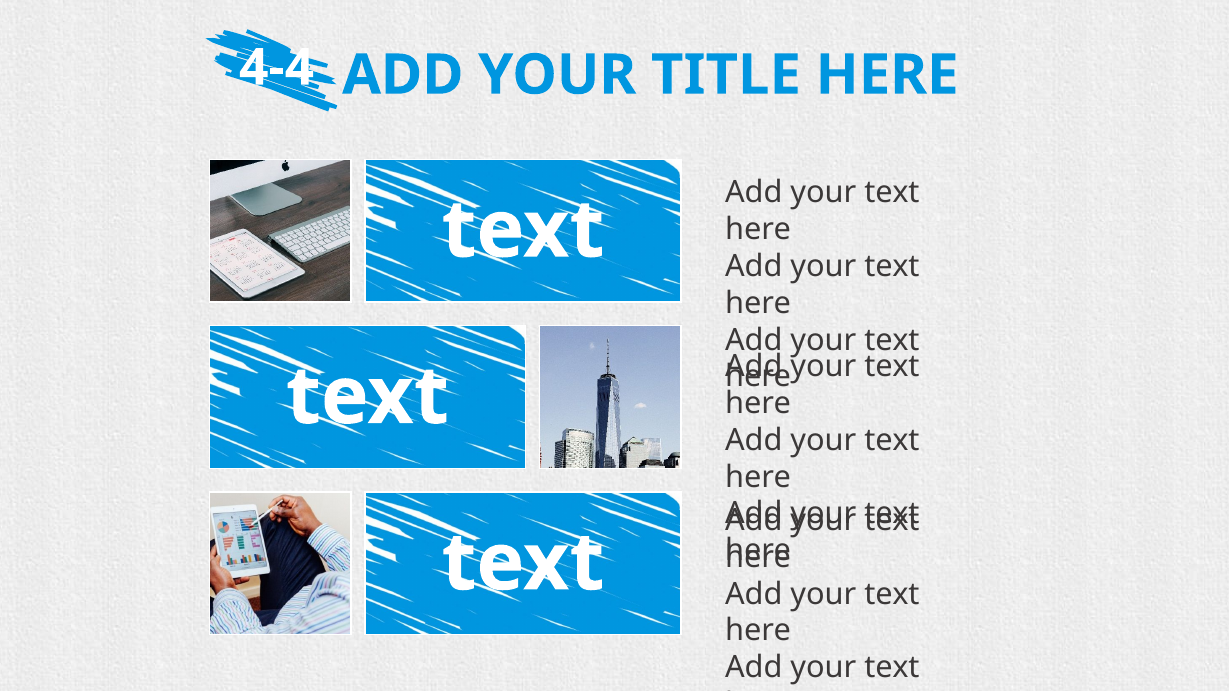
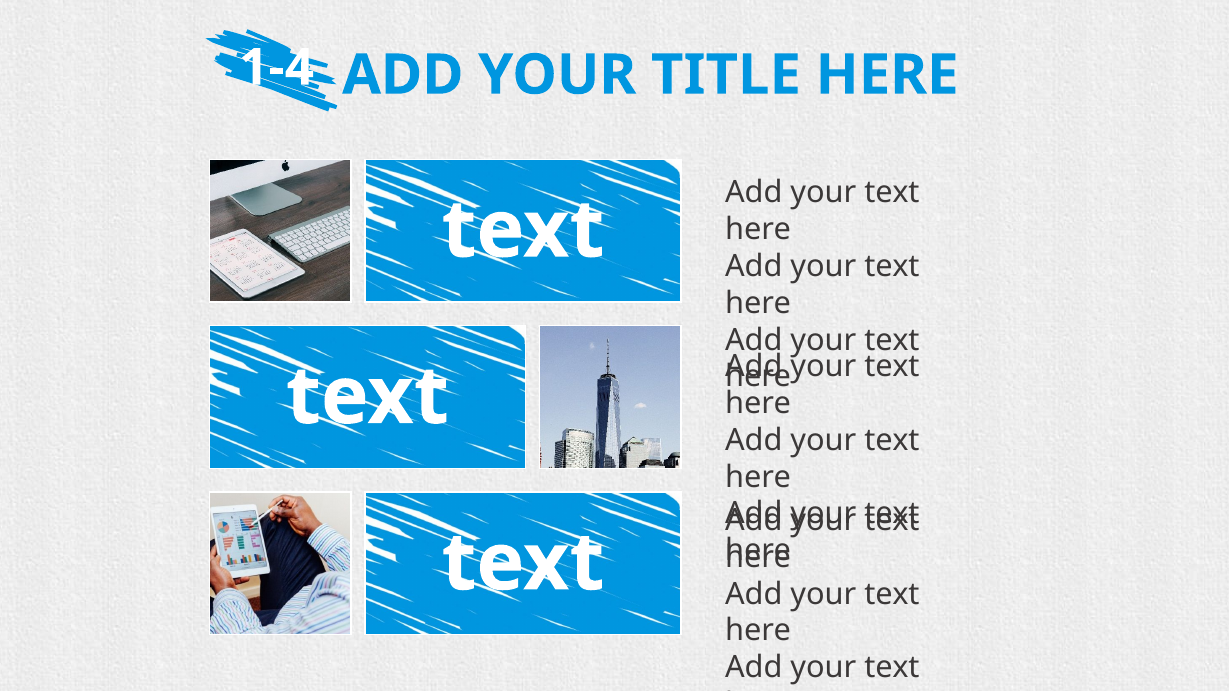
4-4: 4-4 -> 1-4
